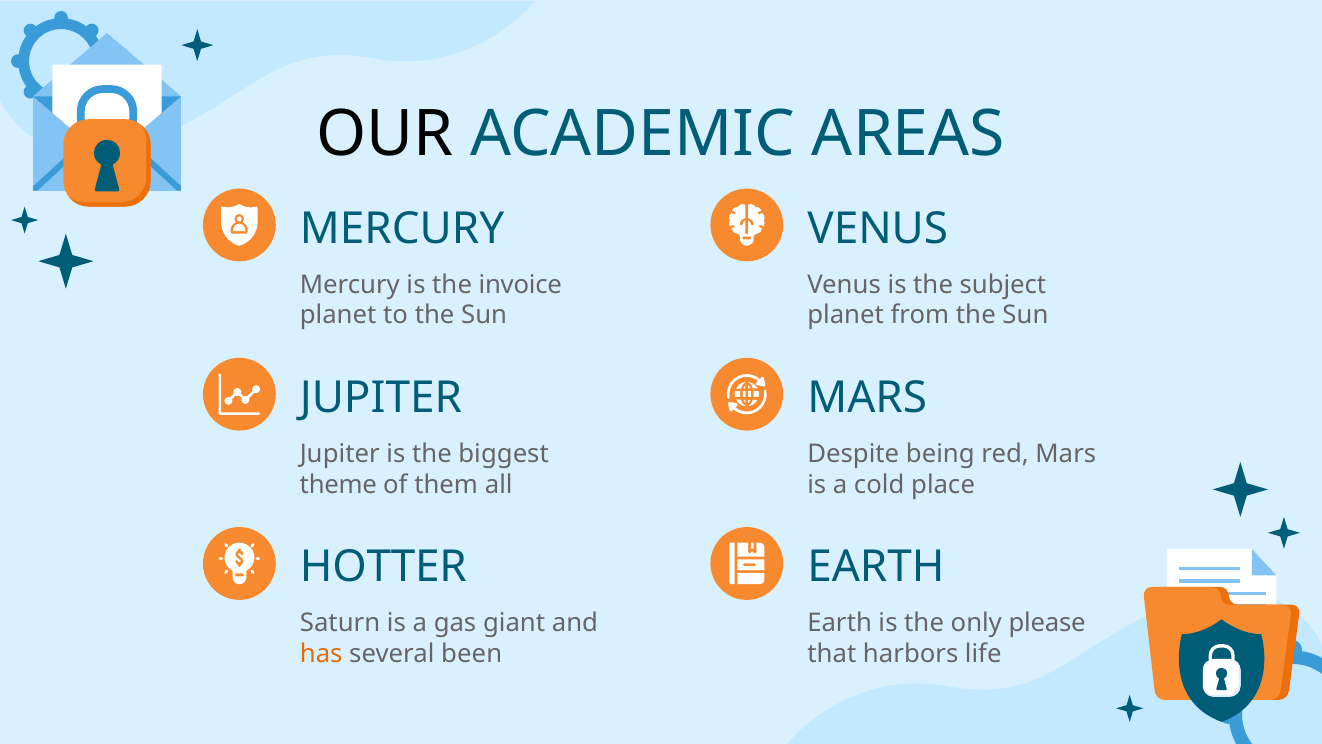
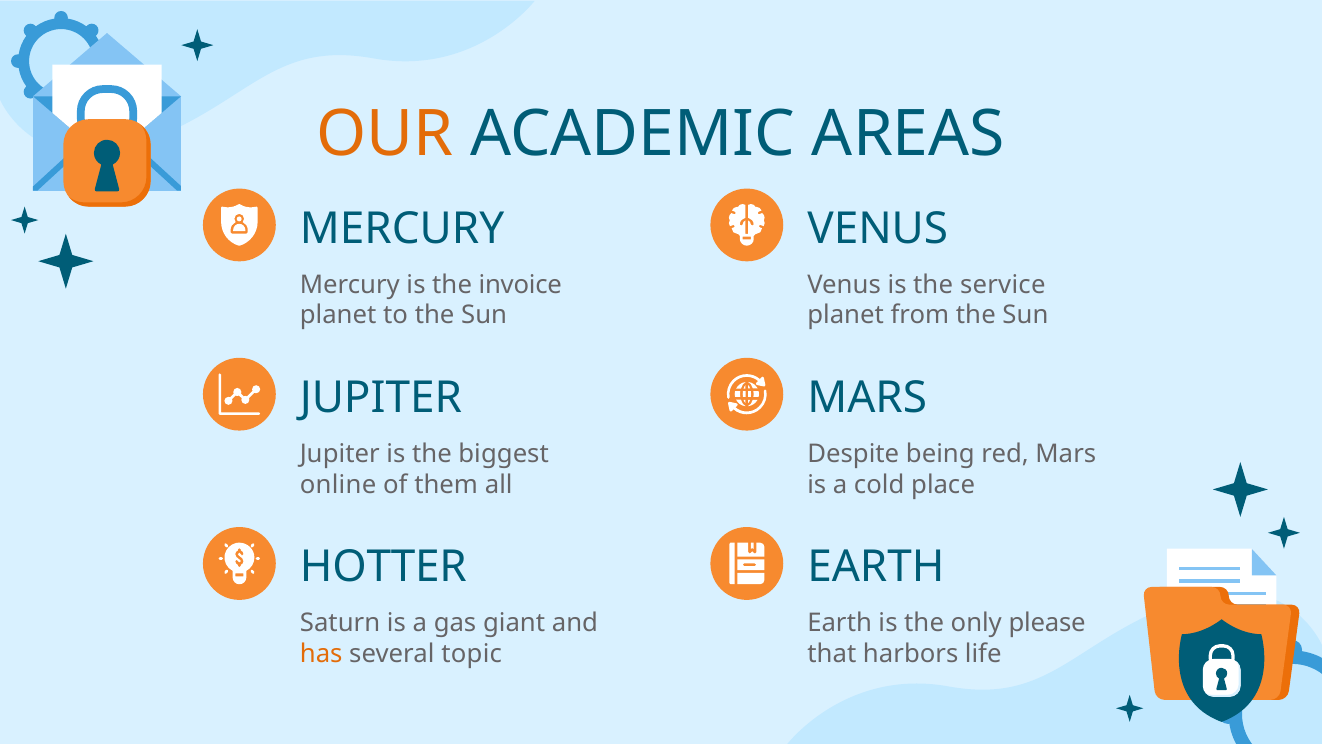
OUR colour: black -> orange
subject: subject -> service
theme: theme -> online
been: been -> topic
